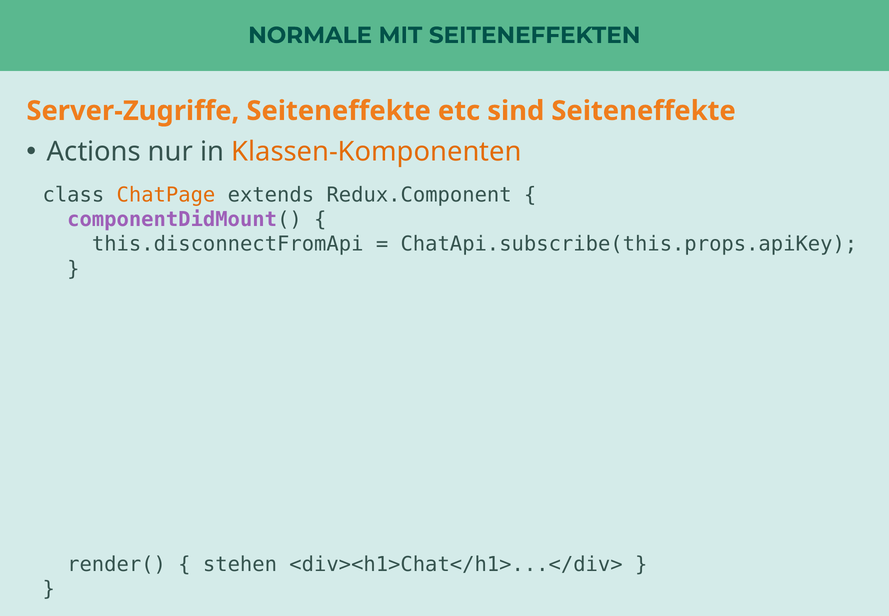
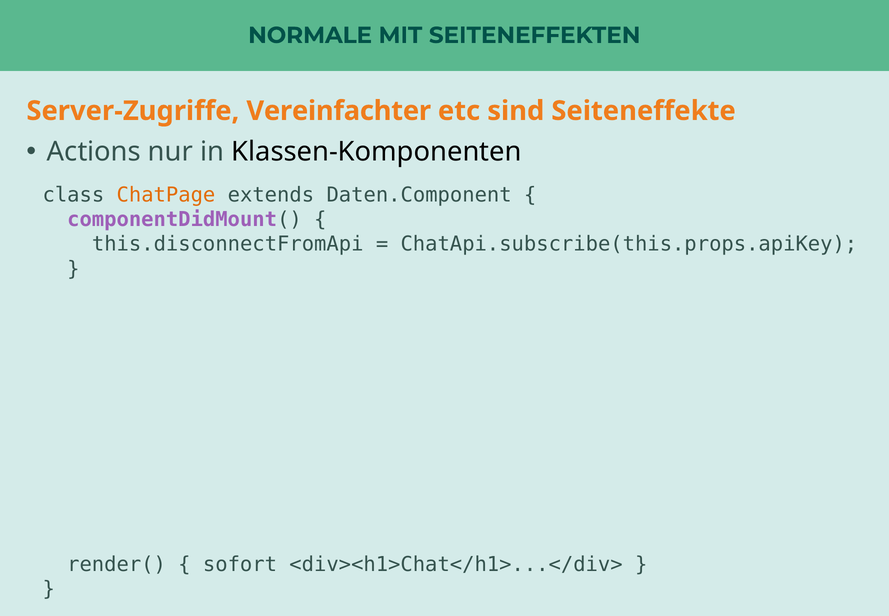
Server-Zugriffe Seiteneffekte: Seiteneffekte -> Vereinfachter
Klassen-Komponenten colour: orange -> black
Redux.Component: Redux.Component -> Daten.Component
stehen: stehen -> sofort
